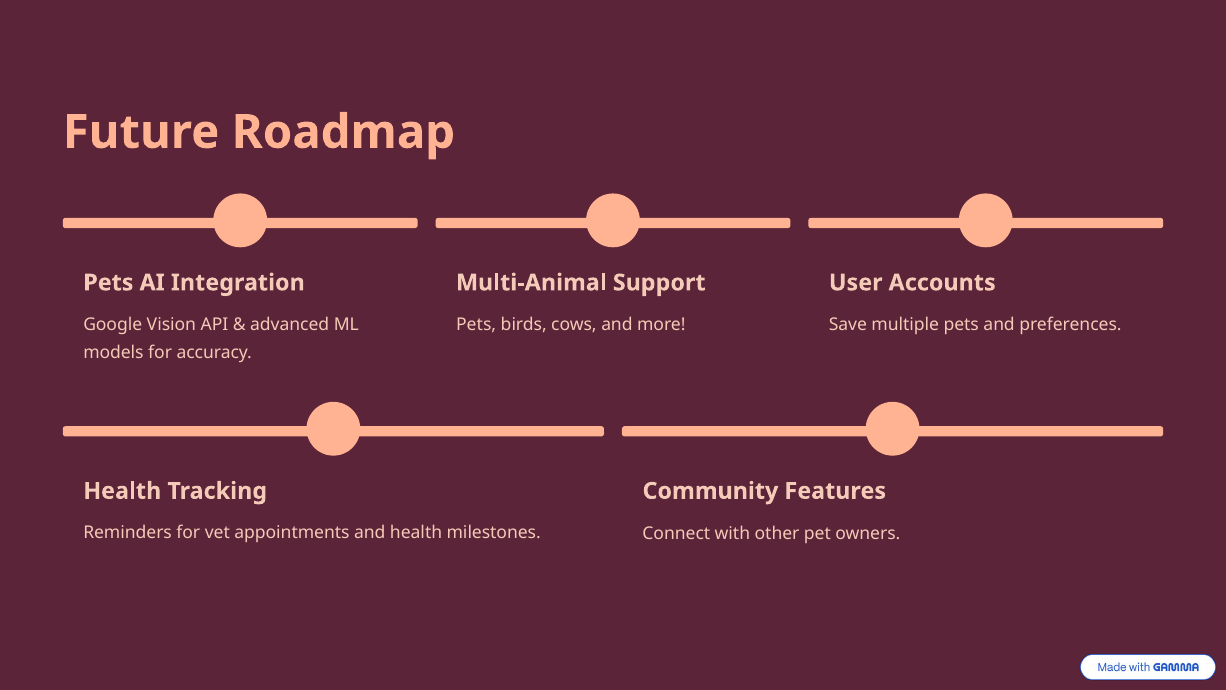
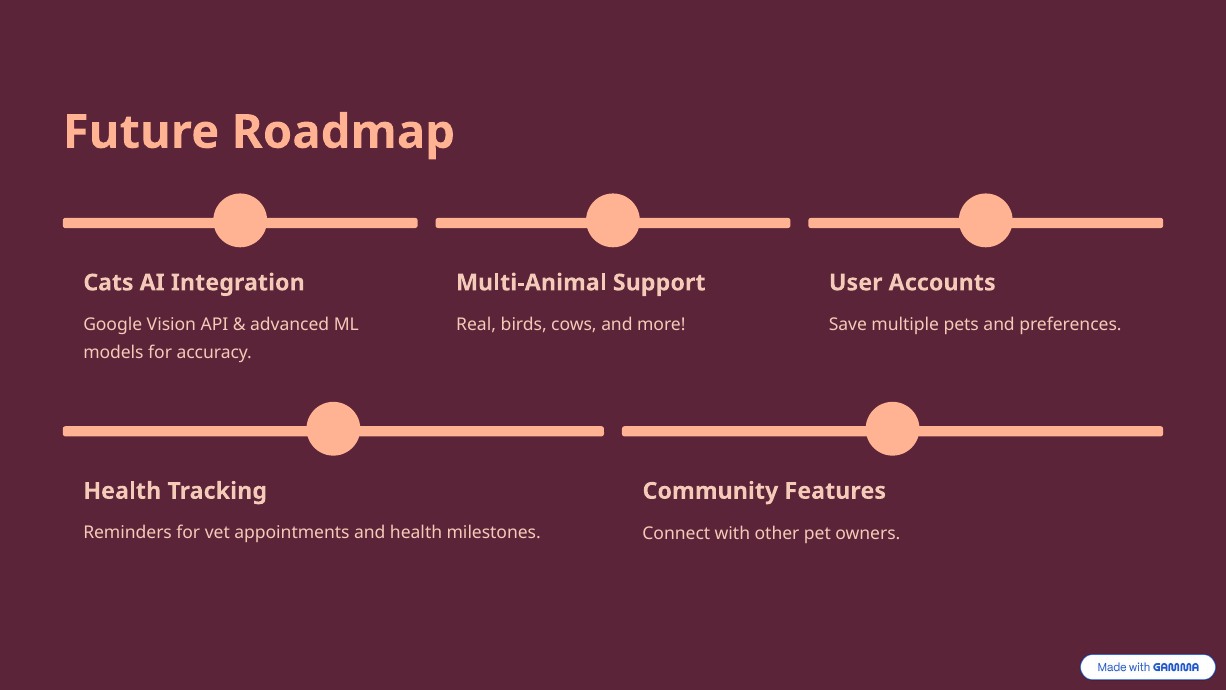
Pets at (108, 283): Pets -> Cats
Pets at (476, 325): Pets -> Real
